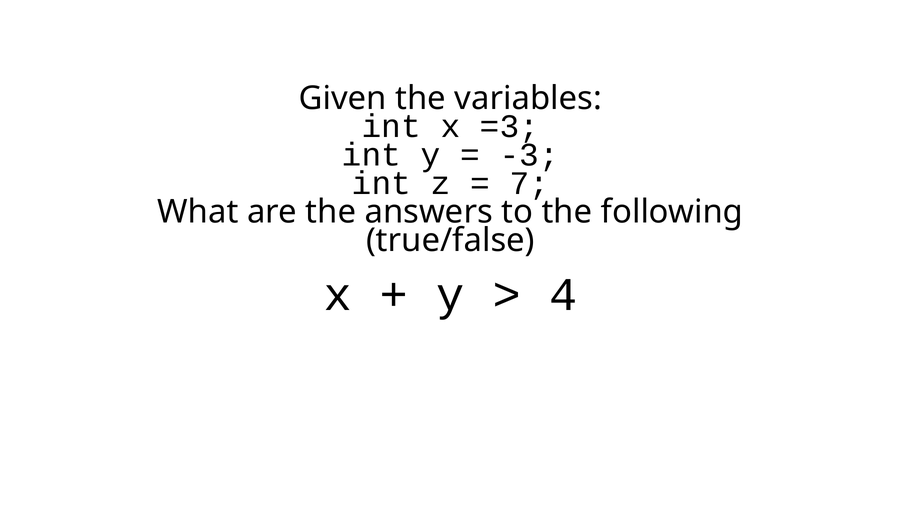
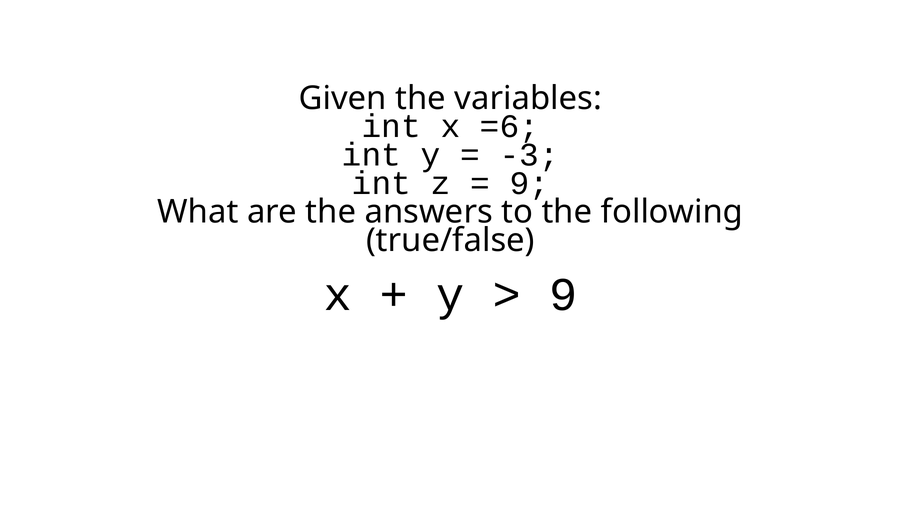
=3: =3 -> =6
7 at (529, 183): 7 -> 9
4 at (563, 295): 4 -> 9
